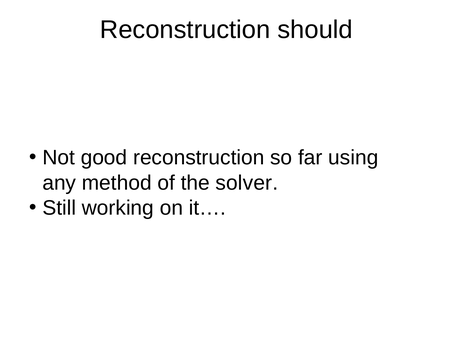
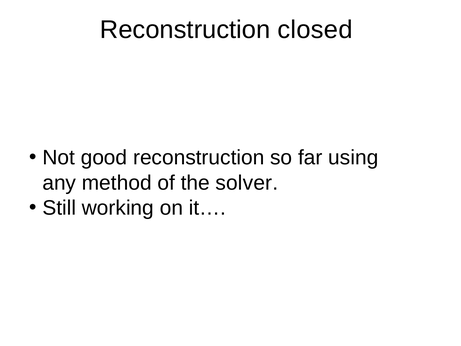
should: should -> closed
